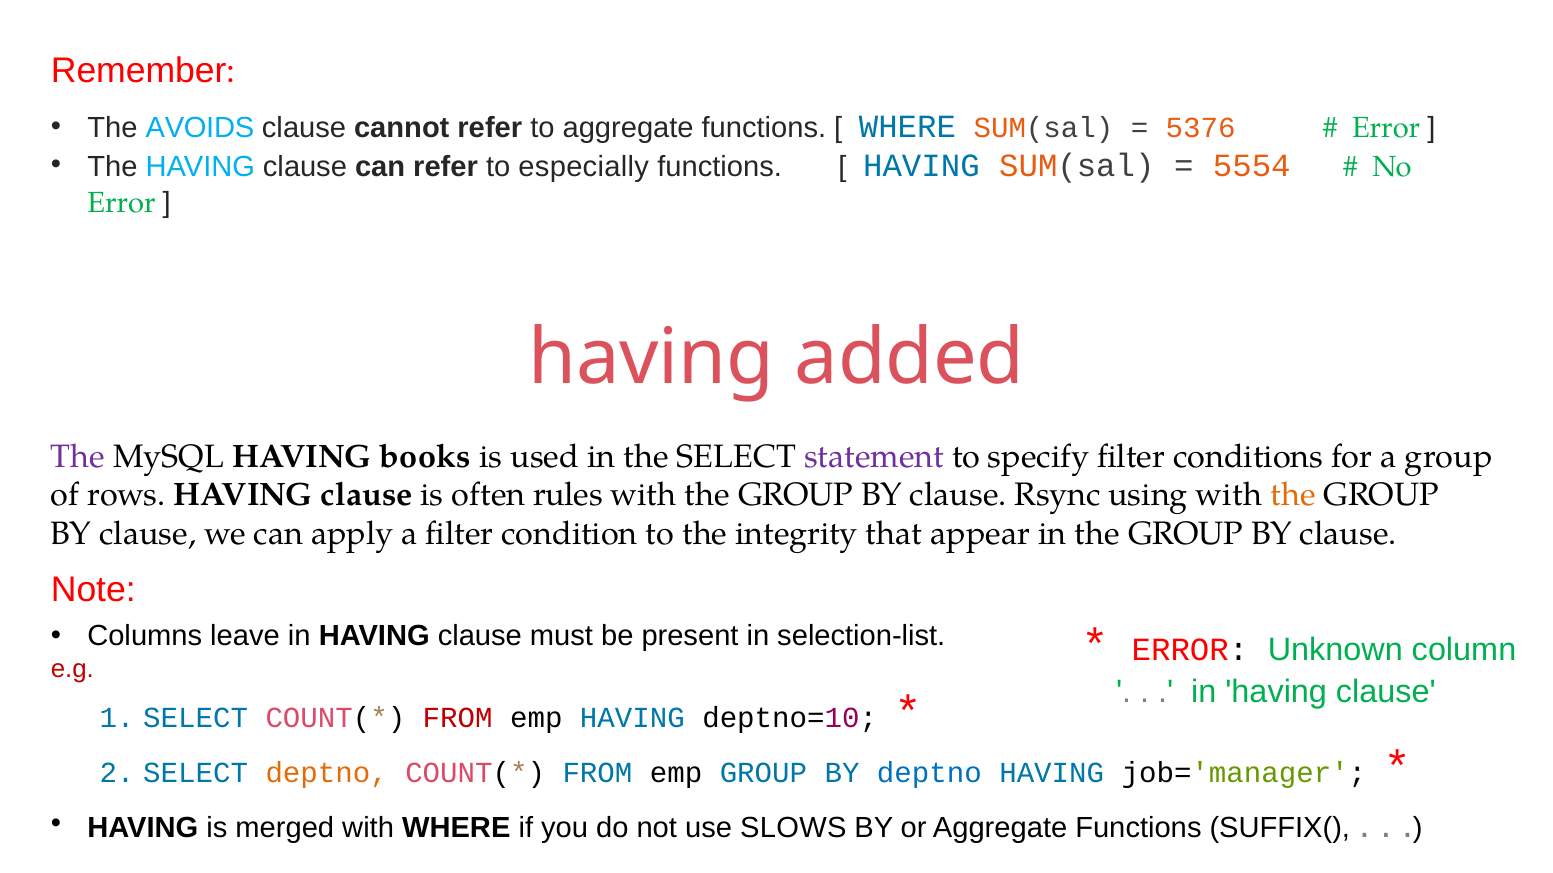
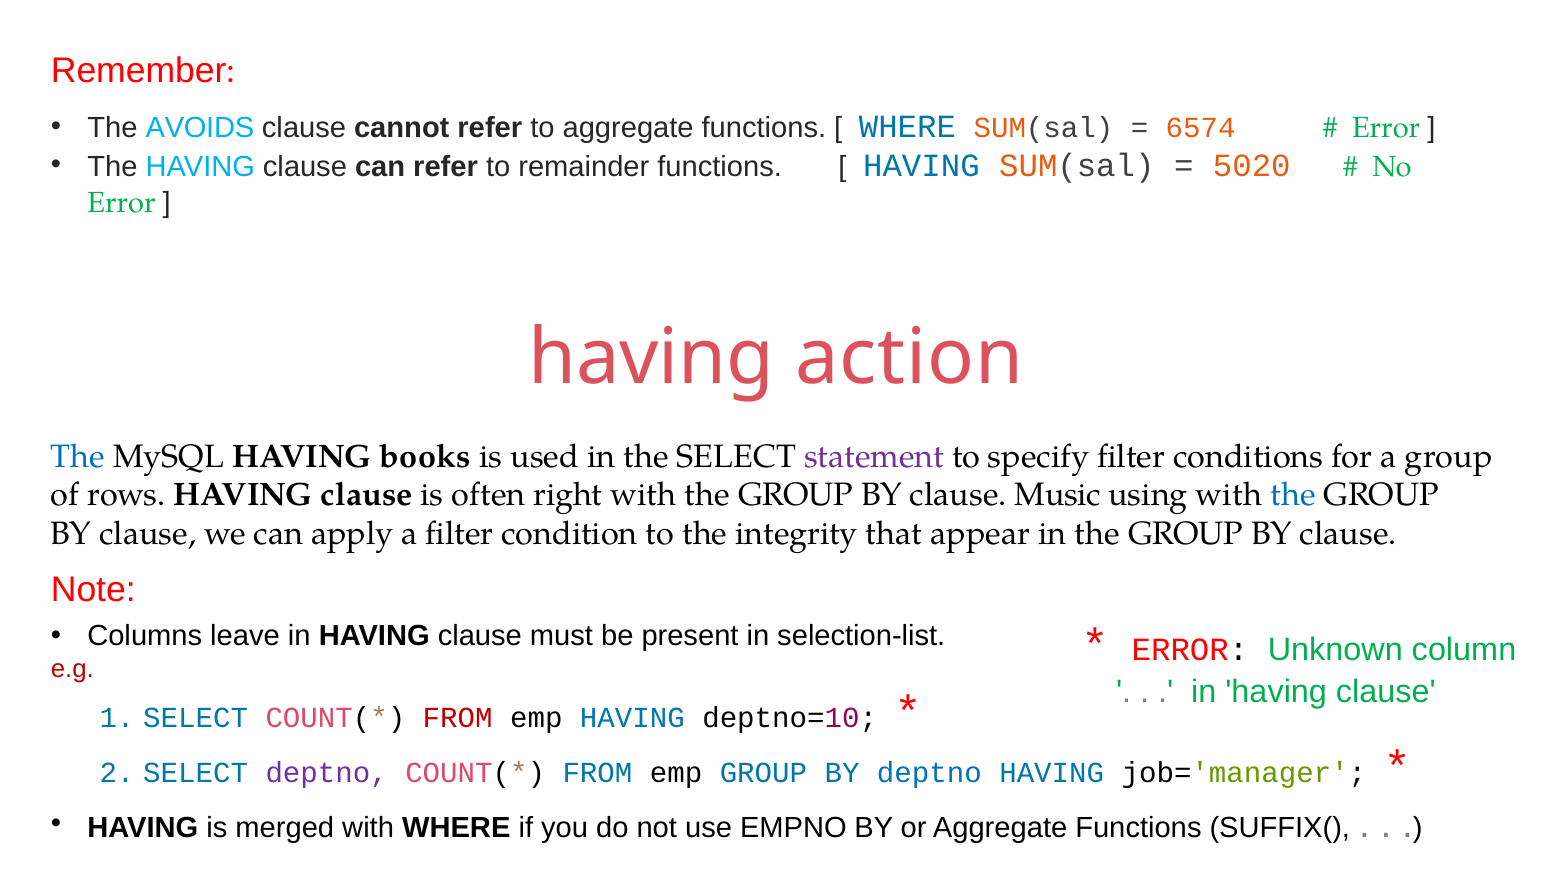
5376: 5376 -> 6574
especially: especially -> remainder
5554: 5554 -> 5020
added: added -> action
The at (78, 457) colour: purple -> blue
rules: rules -> right
Rsync: Rsync -> Music
the at (1293, 495) colour: orange -> blue
deptno at (327, 773) colour: orange -> purple
SLOWS: SLOWS -> EMPNO
